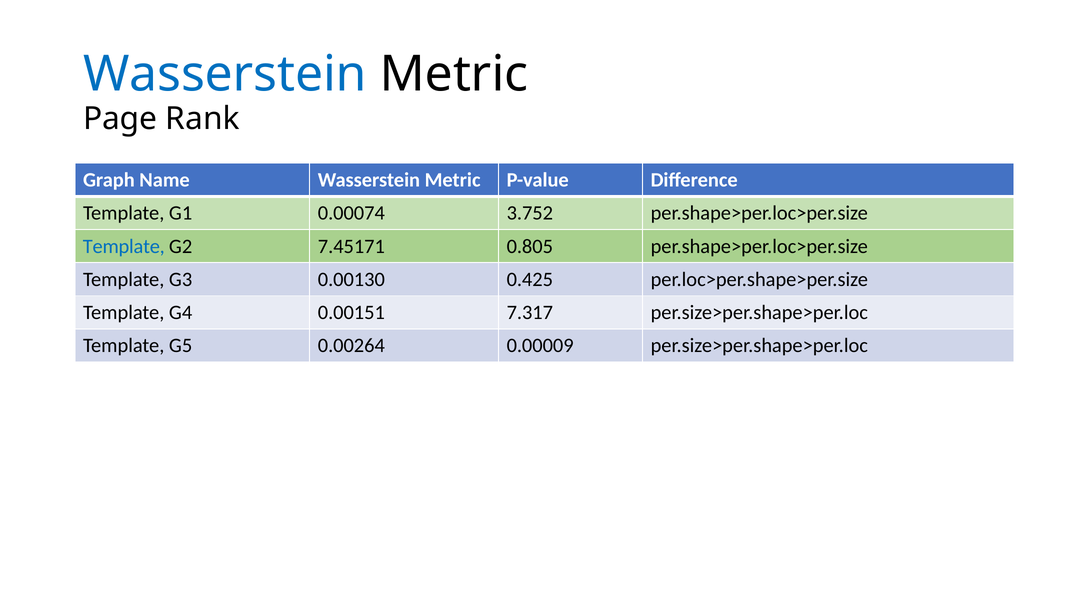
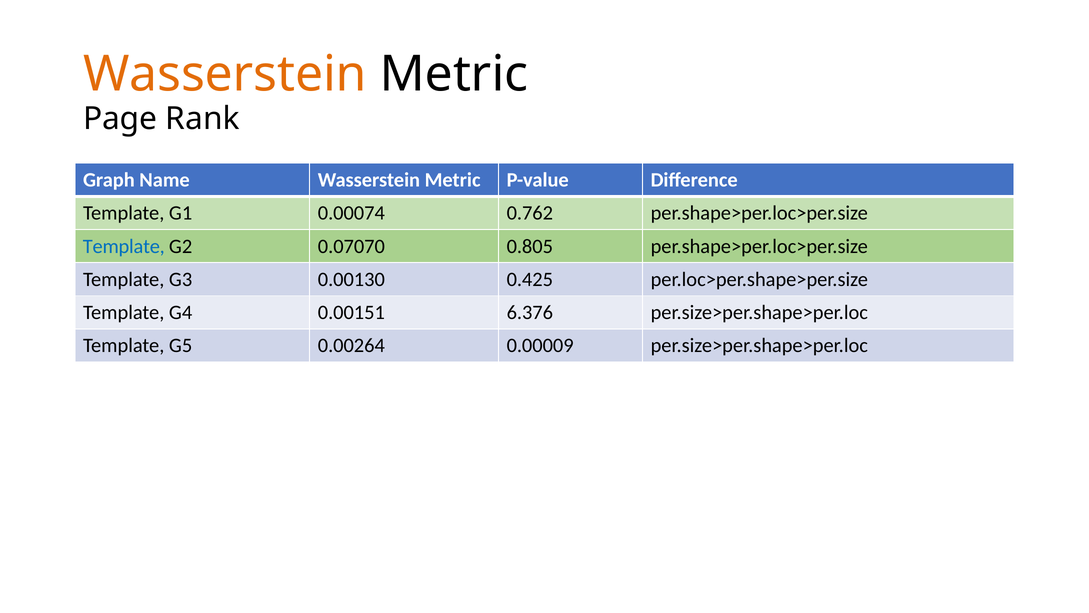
Wasserstein at (225, 74) colour: blue -> orange
3.752: 3.752 -> 0.762
7.45171: 7.45171 -> 0.07070
7.317: 7.317 -> 6.376
